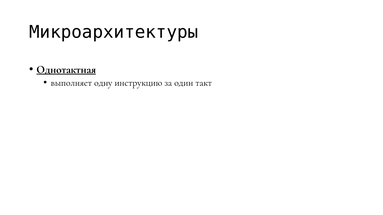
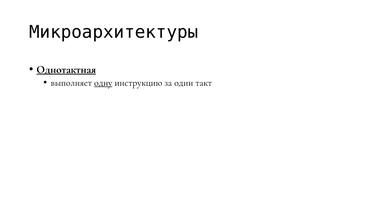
одну underline: none -> present
